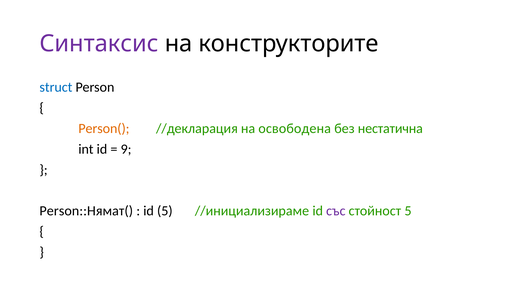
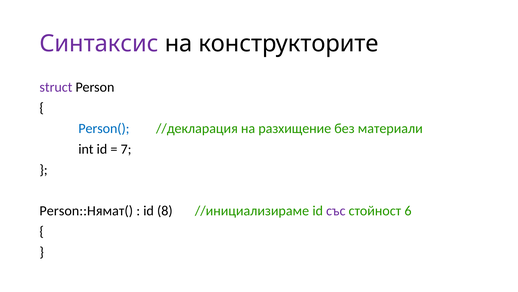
struct colour: blue -> purple
Person( colour: orange -> blue
освободена: освободена -> разхищение
нестатична: нестатична -> материали
9: 9 -> 7
id 5: 5 -> 8
стойност 5: 5 -> 6
